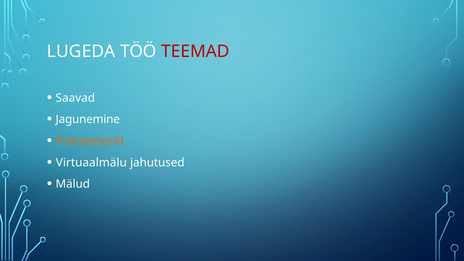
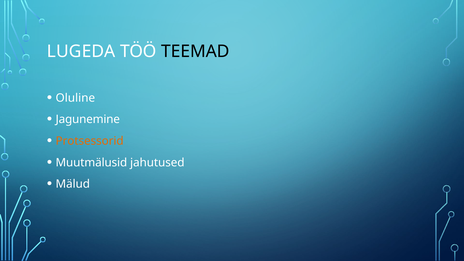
TEEMAD colour: red -> black
Saavad: Saavad -> Oluline
Virtuaalmälu: Virtuaalmälu -> Muutmälusid
